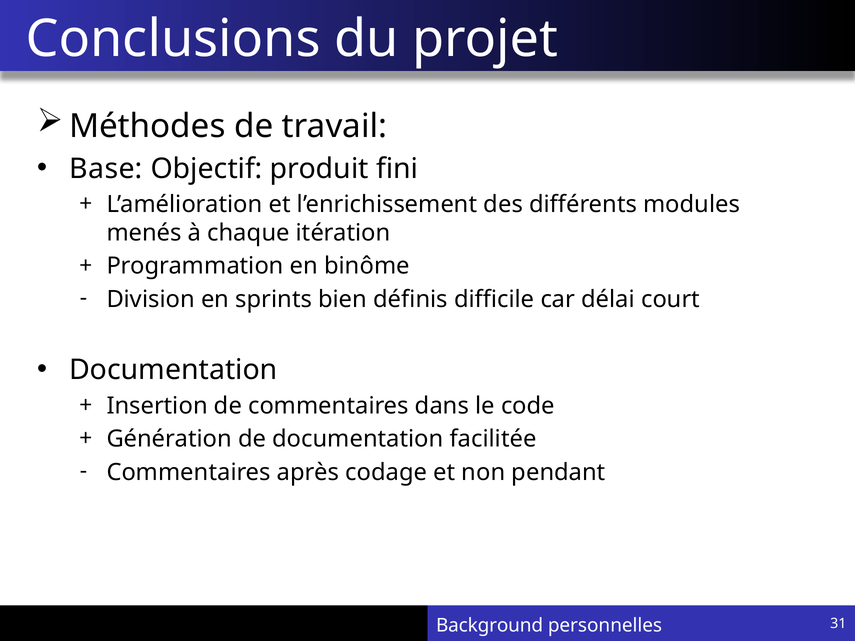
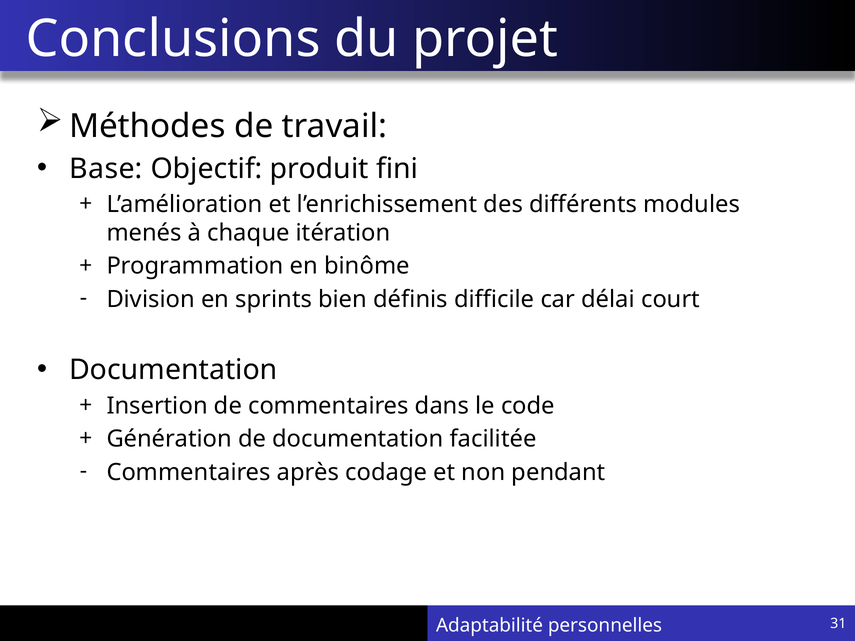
Background: Background -> Adaptabilité
